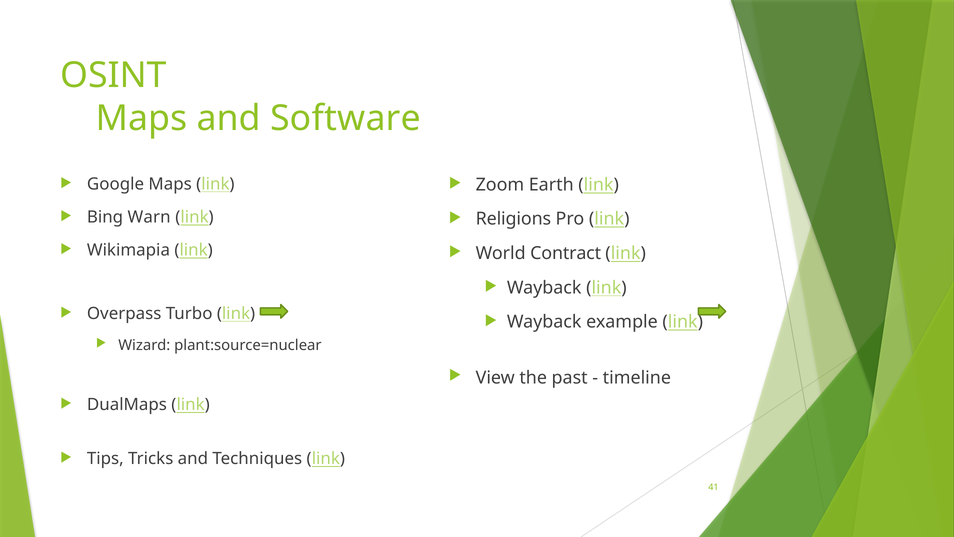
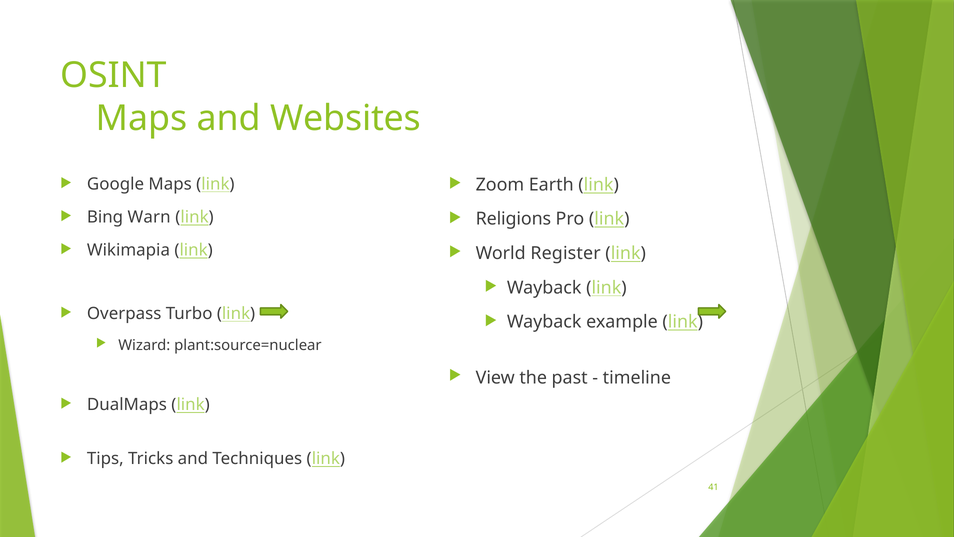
Software: Software -> Websites
Contract: Contract -> Register
